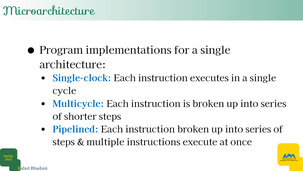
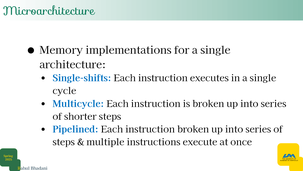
Program: Program -> Memory
Single-clock: Single-clock -> Single-shifts
